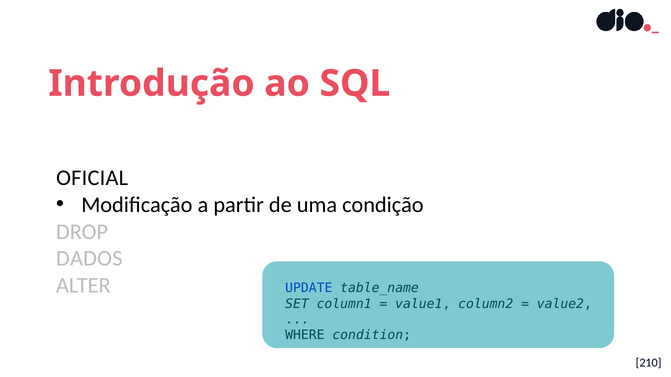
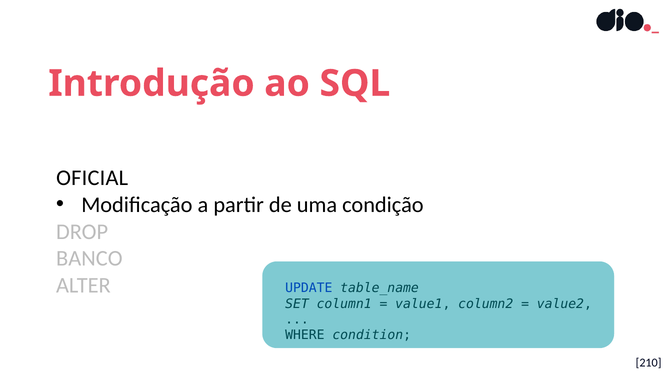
DADOS: DADOS -> BANCO
